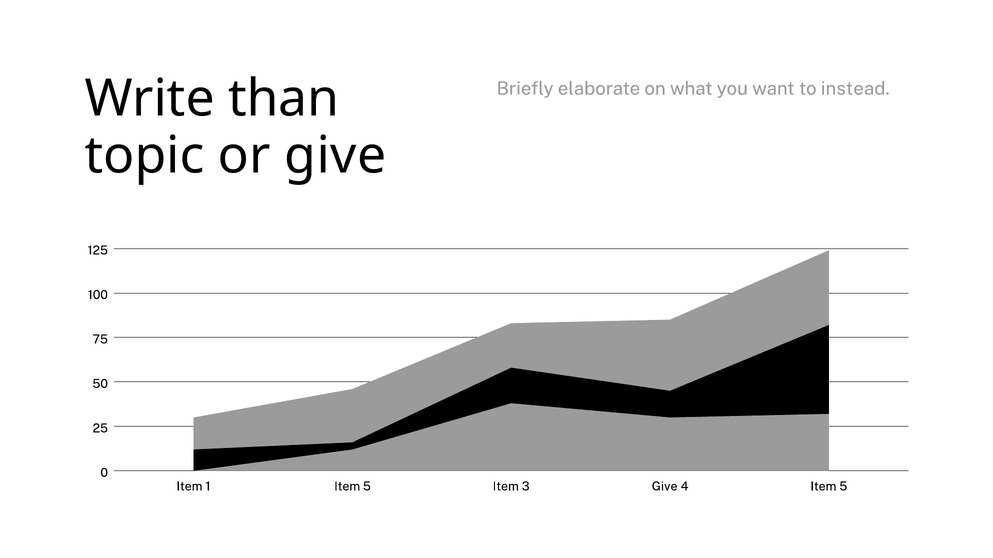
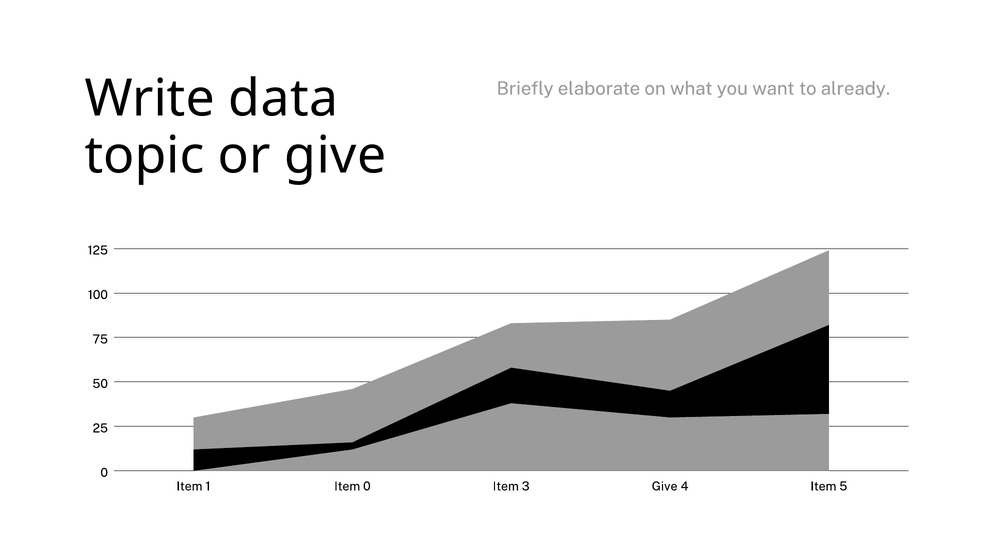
instead: instead -> already
than: than -> data
1 Item 5: 5 -> 0
